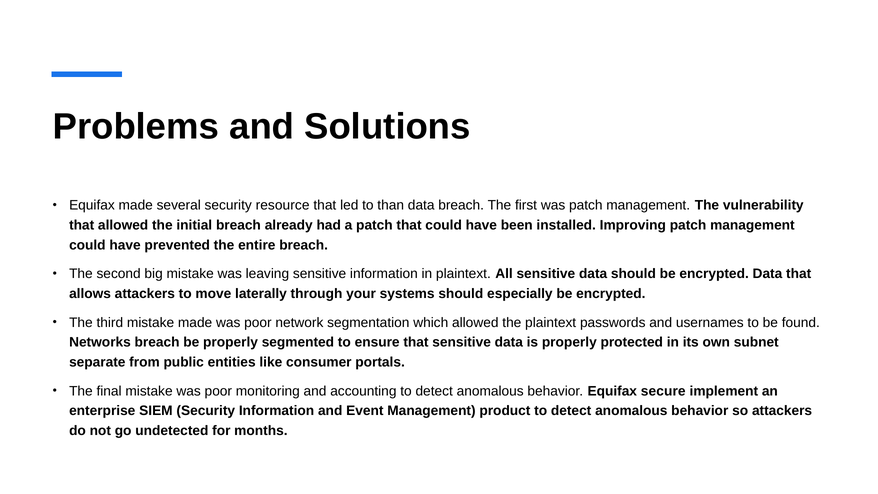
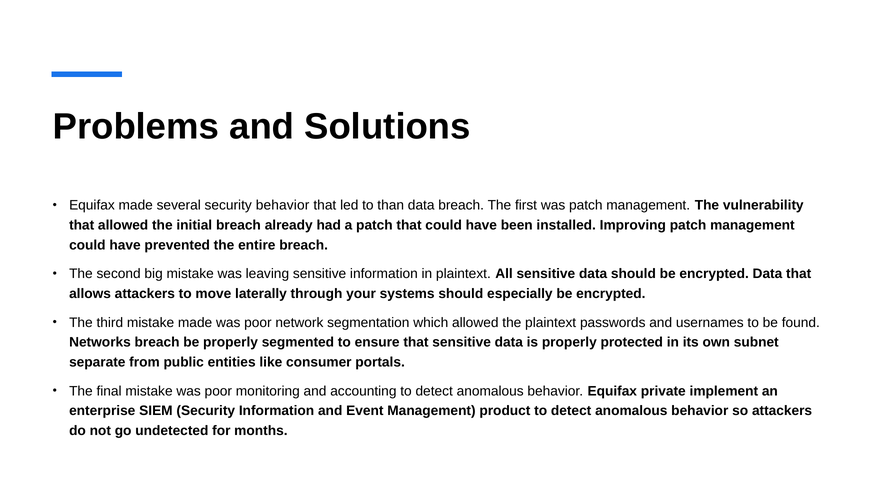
security resource: resource -> behavior
secure: secure -> private
